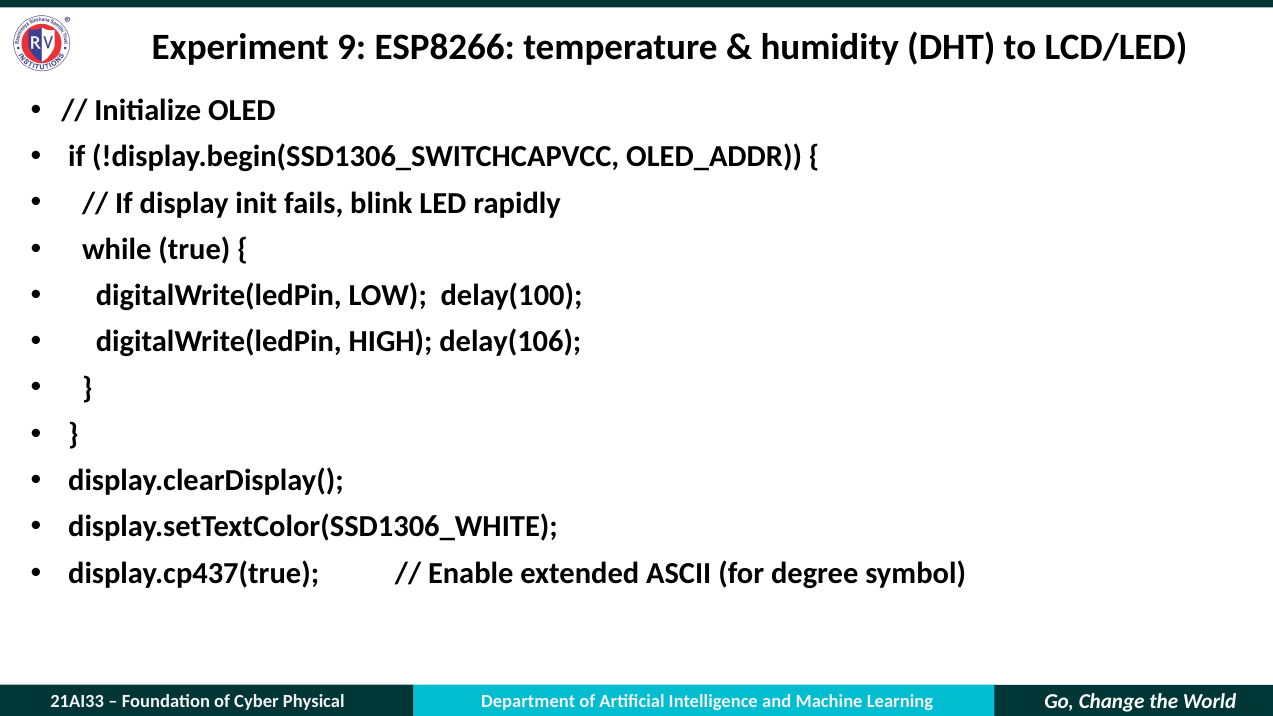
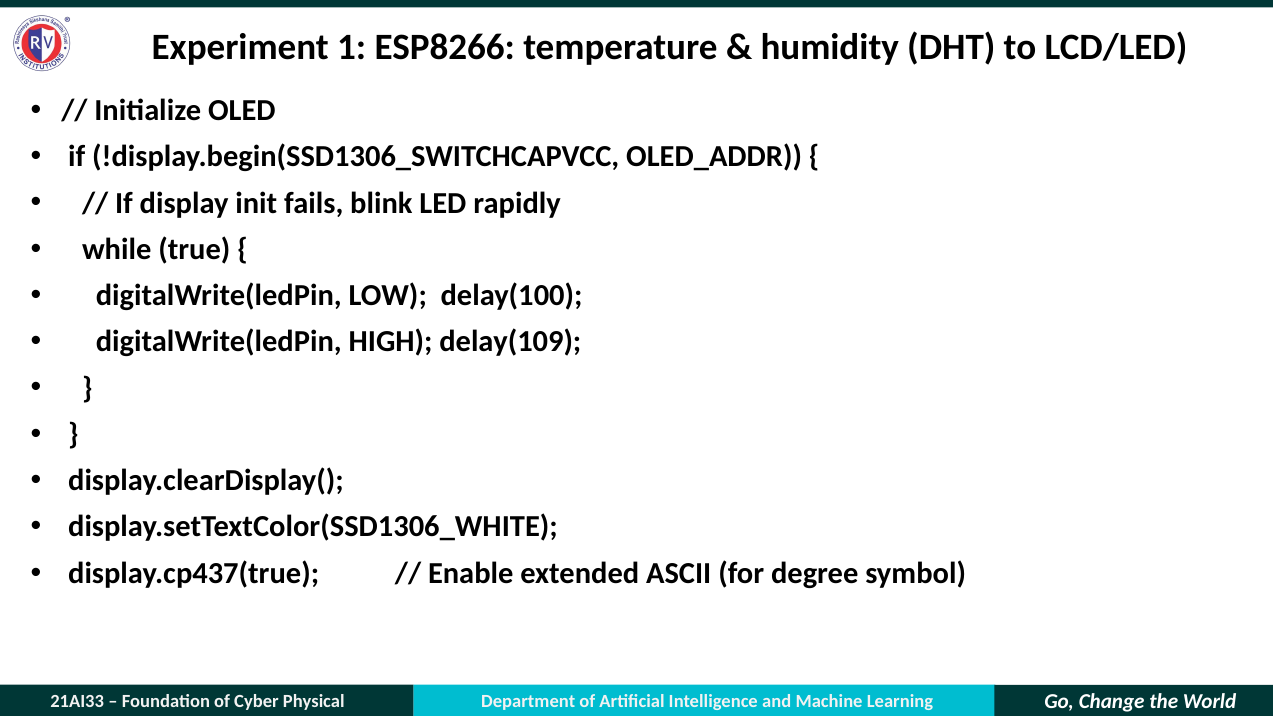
9: 9 -> 1
delay(106: delay(106 -> delay(109
